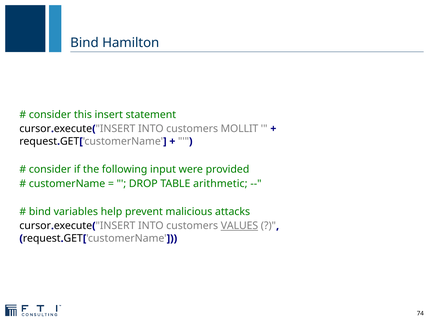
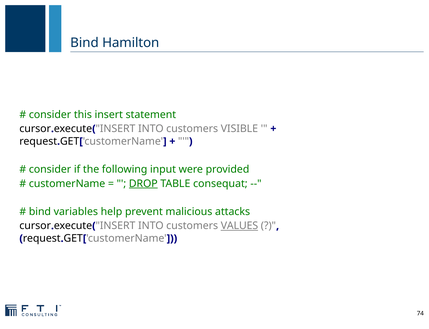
MOLLIT: MOLLIT -> VISIBLE
DROP underline: none -> present
arithmetic: arithmetic -> consequat
